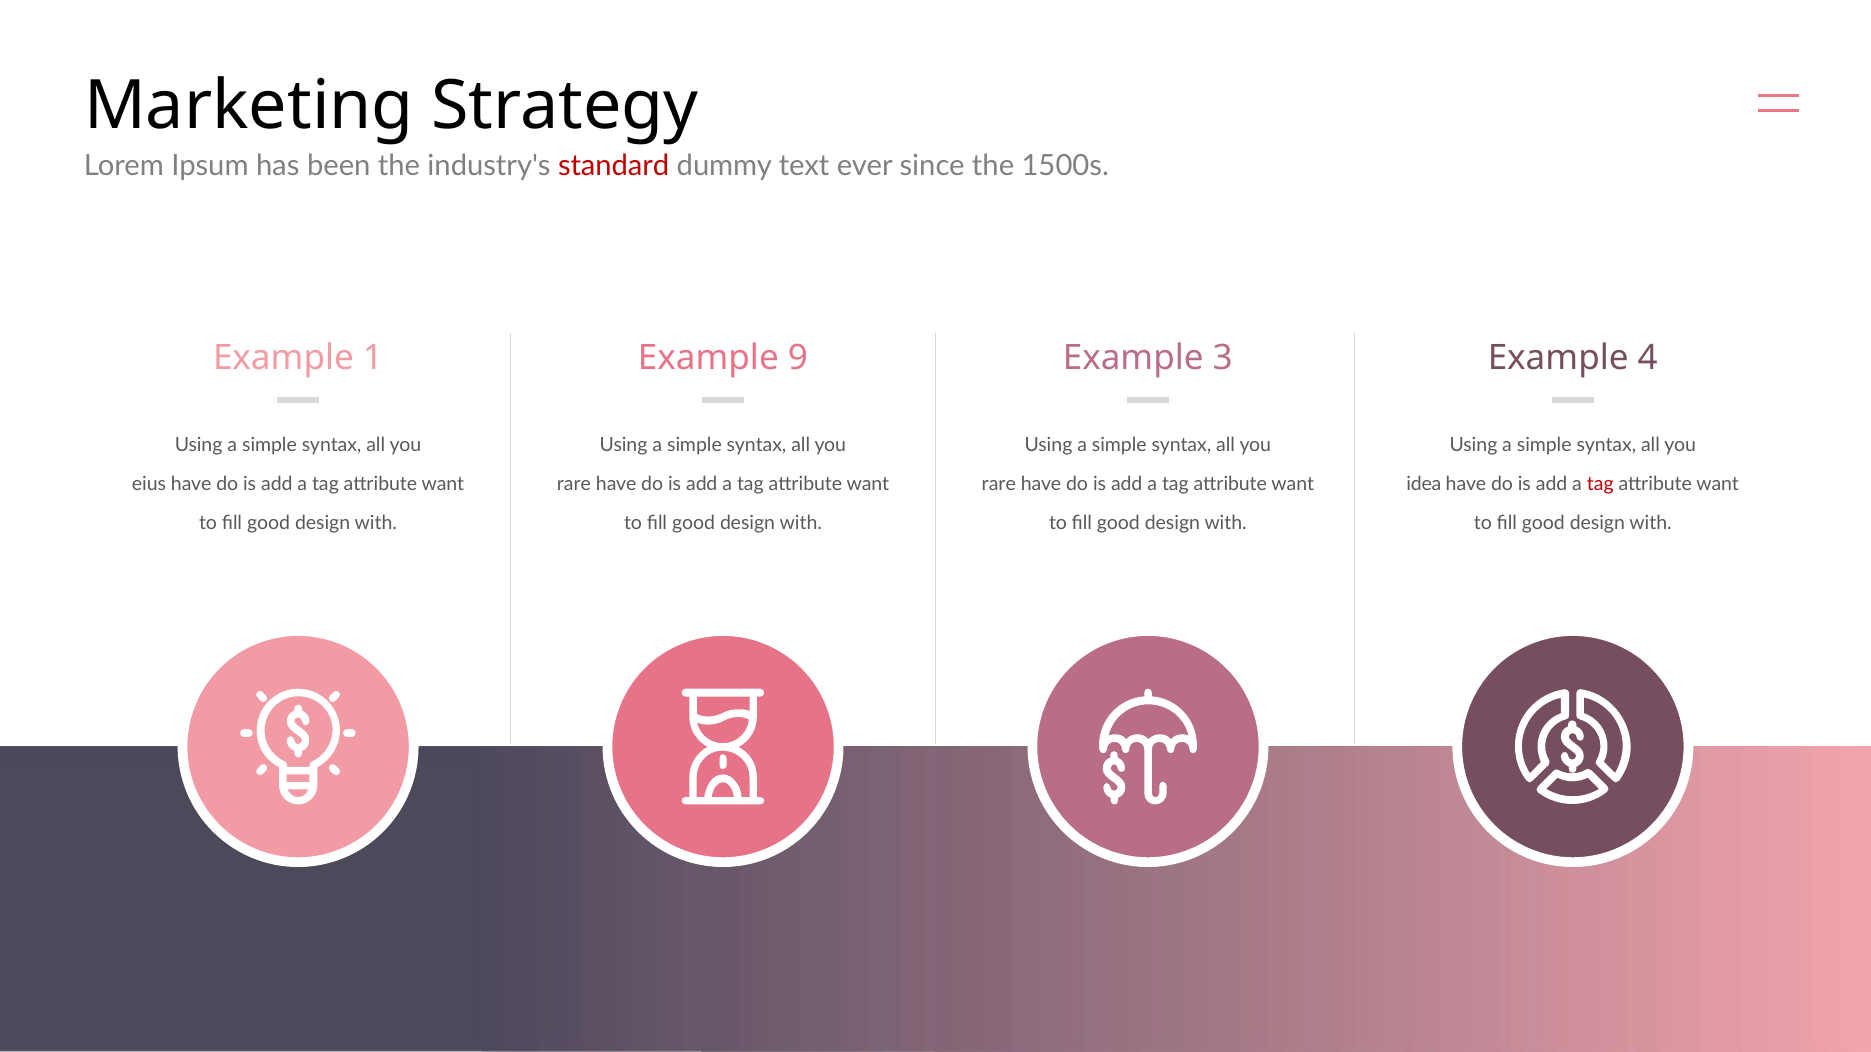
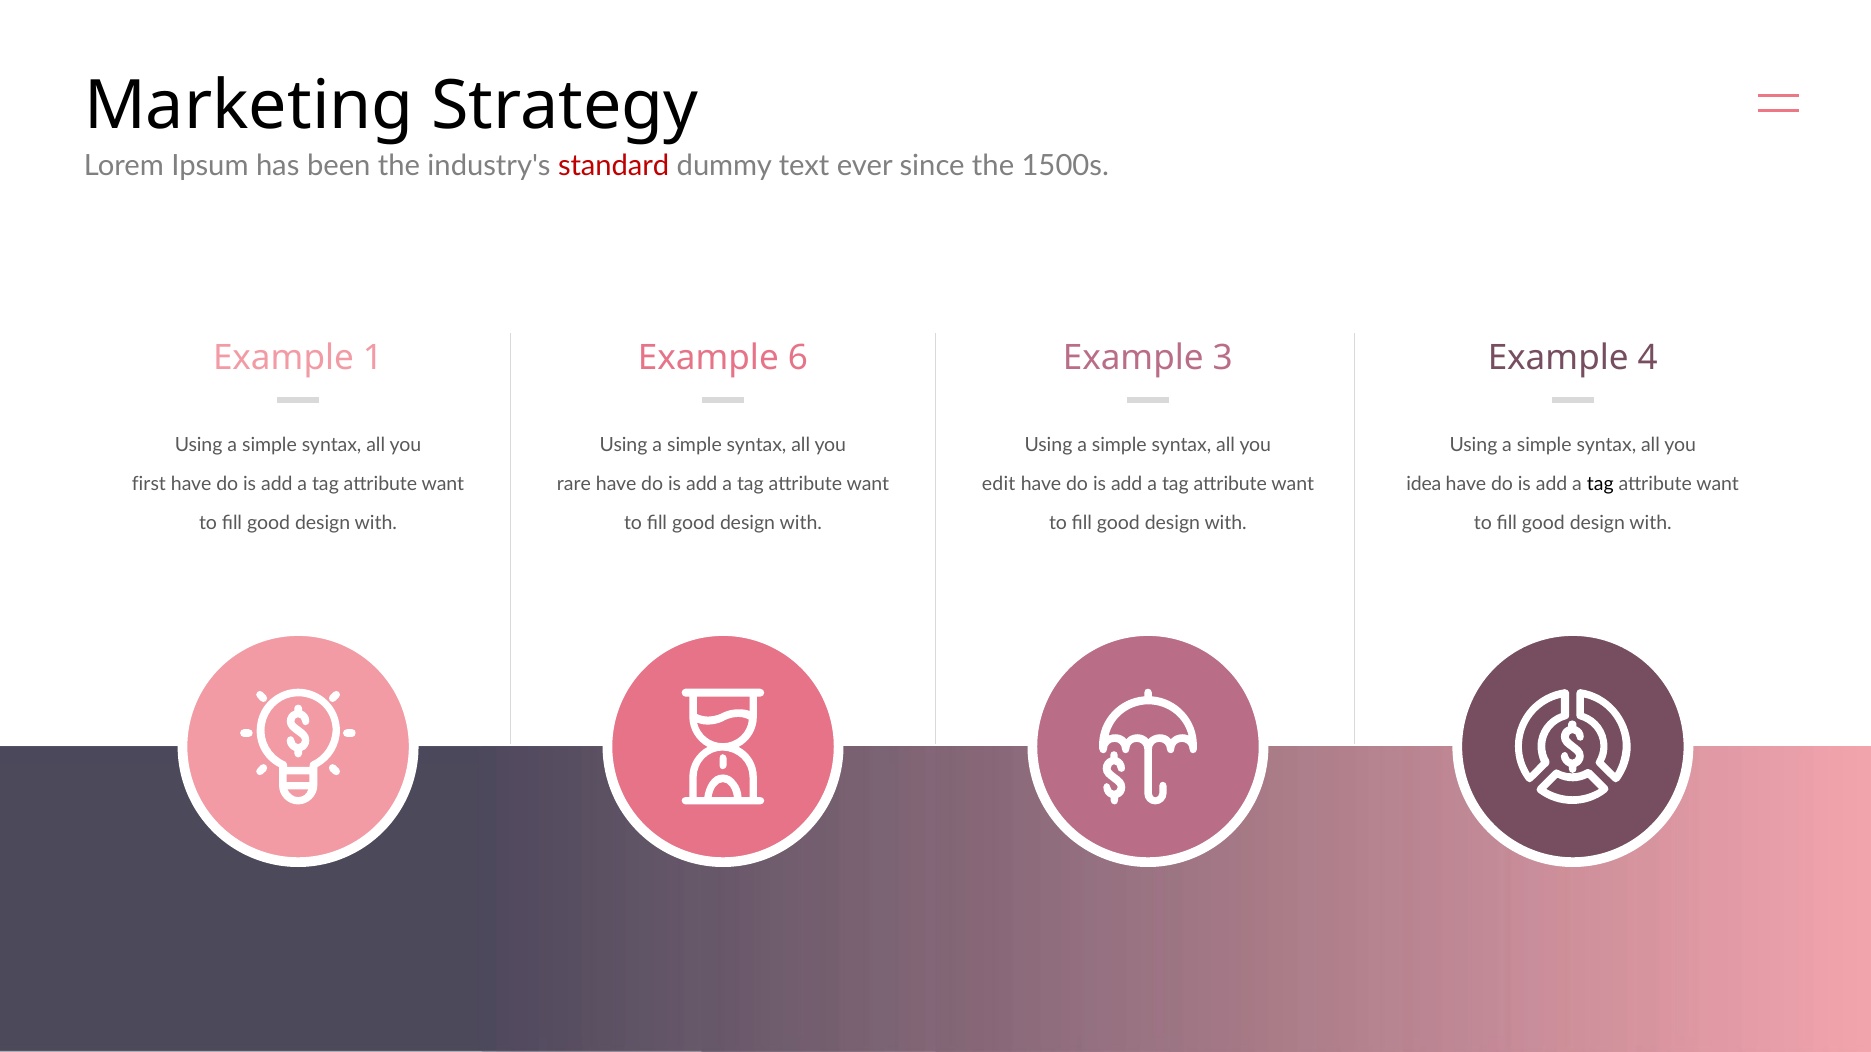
9: 9 -> 6
eius: eius -> first
rare at (999, 485): rare -> edit
tag at (1600, 485) colour: red -> black
